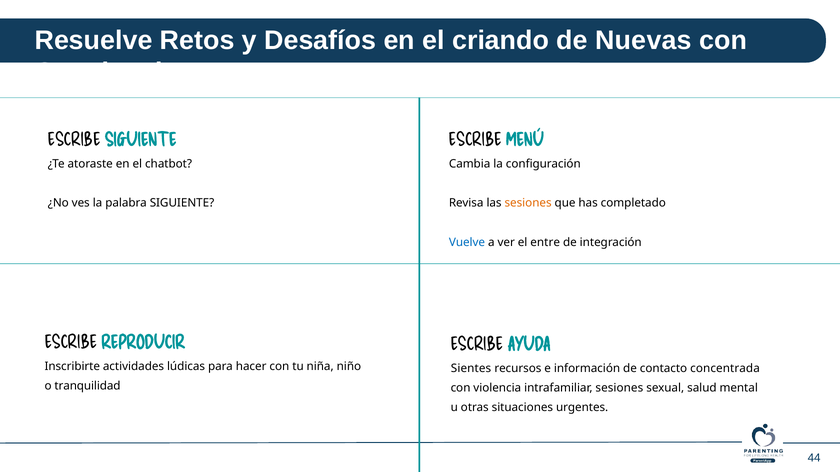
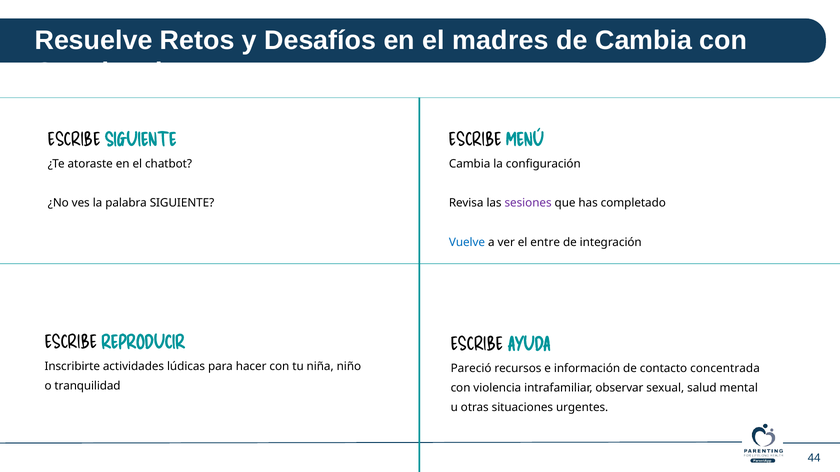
criando: criando -> madres
de Nuevas: Nuevas -> Cambia
sesiones at (528, 203) colour: orange -> purple
Sientes: Sientes -> Pareció
intrafamiliar sesiones: sesiones -> observar
